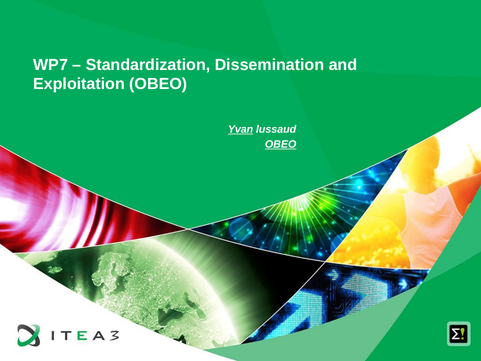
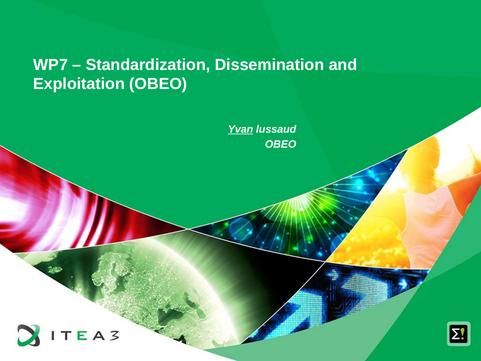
OBEO at (281, 144) underline: present -> none
